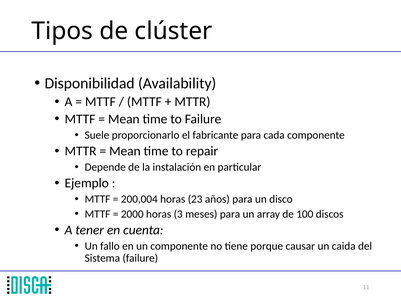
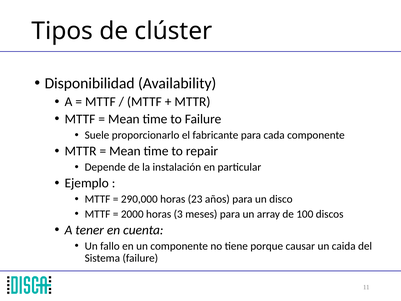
200,004: 200,004 -> 290,000
